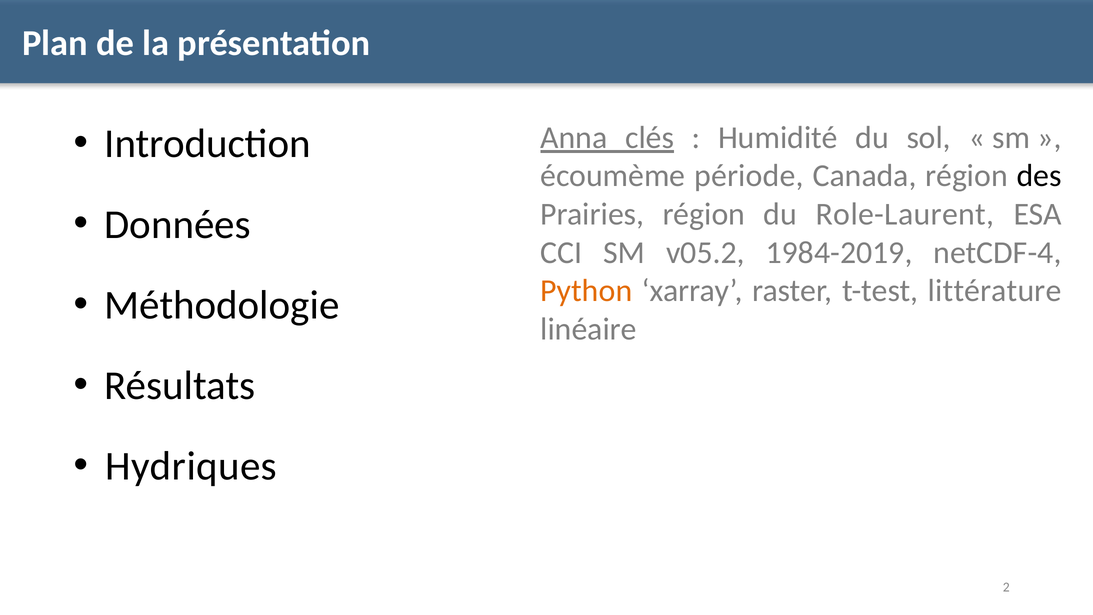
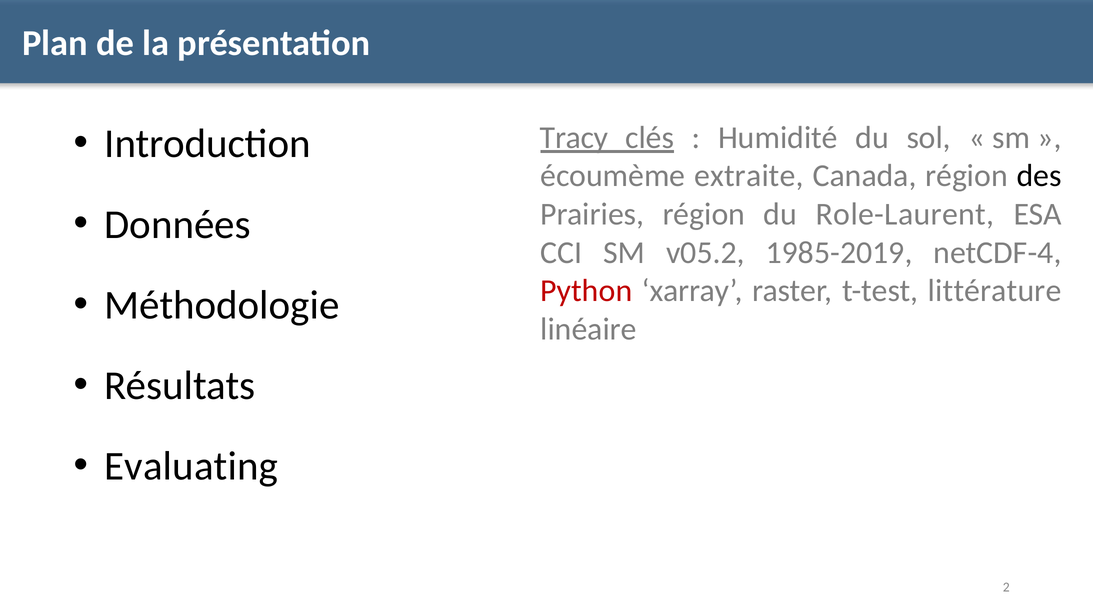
Anna: Anna -> Tracy
période: période -> extraite
1984-2019: 1984-2019 -> 1985-2019
Python colour: orange -> red
Hydriques: Hydriques -> Evaluating
